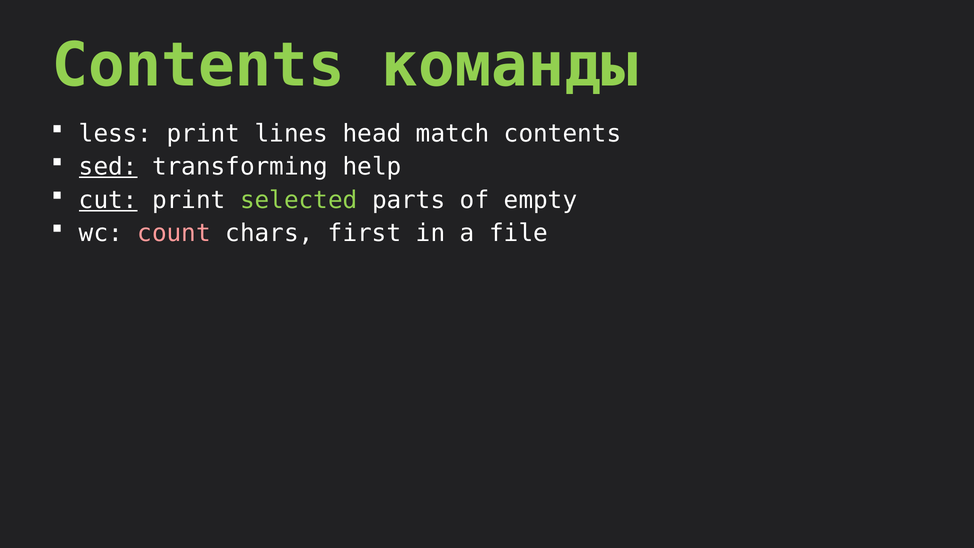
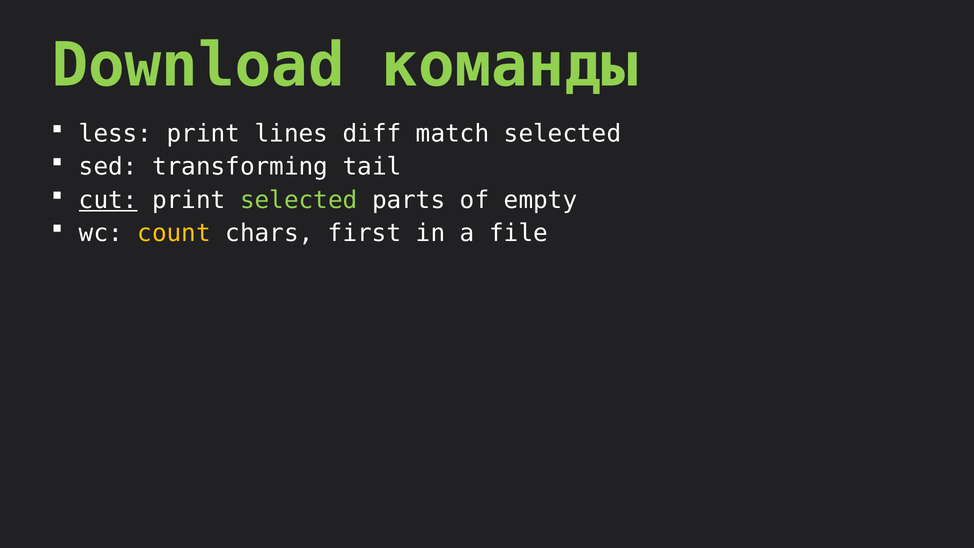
Contents at (198, 66): Contents -> Download
head: head -> diff
match contents: contents -> selected
sed underline: present -> none
help: help -> tail
count colour: pink -> yellow
